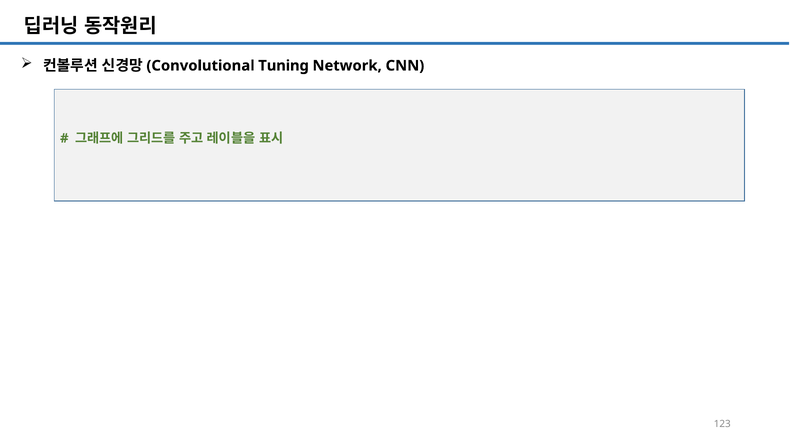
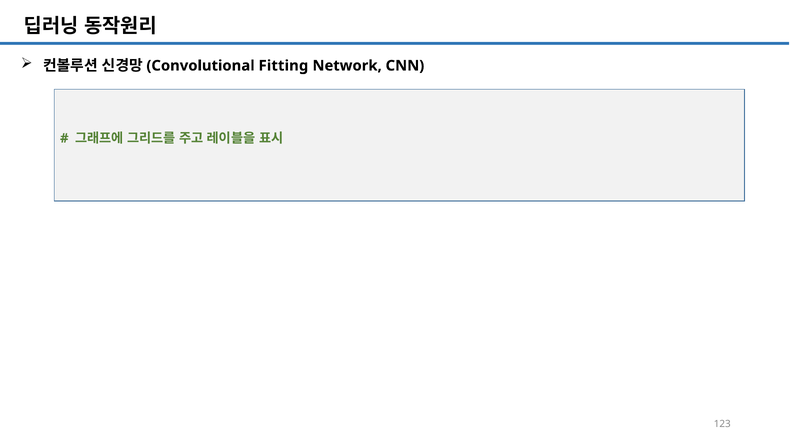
Tuning: Tuning -> Fitting
